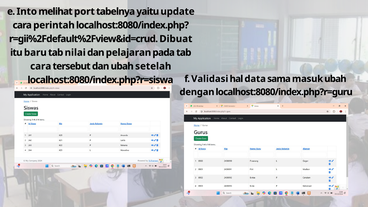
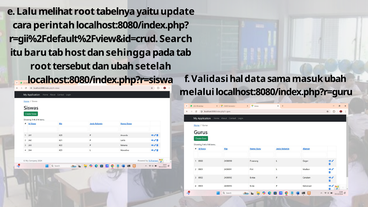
Into: Into -> Lalu
melihat port: port -> root
Dibuat: Dibuat -> Search
nilai: nilai -> host
pelajaran: pelajaran -> sehingga
cara at (41, 66): cara -> root
dengan: dengan -> melalui
